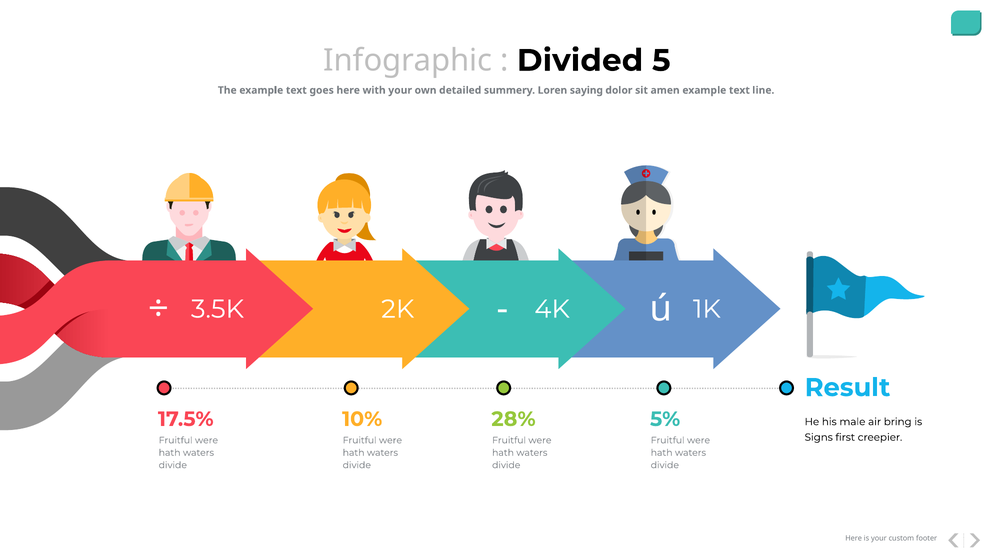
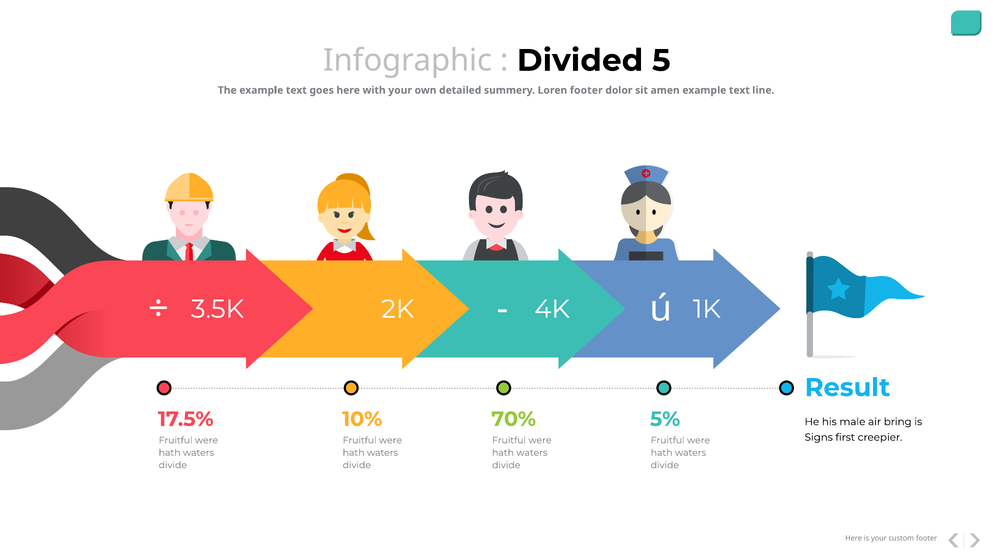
Loren saying: saying -> footer
28%: 28% -> 70%
